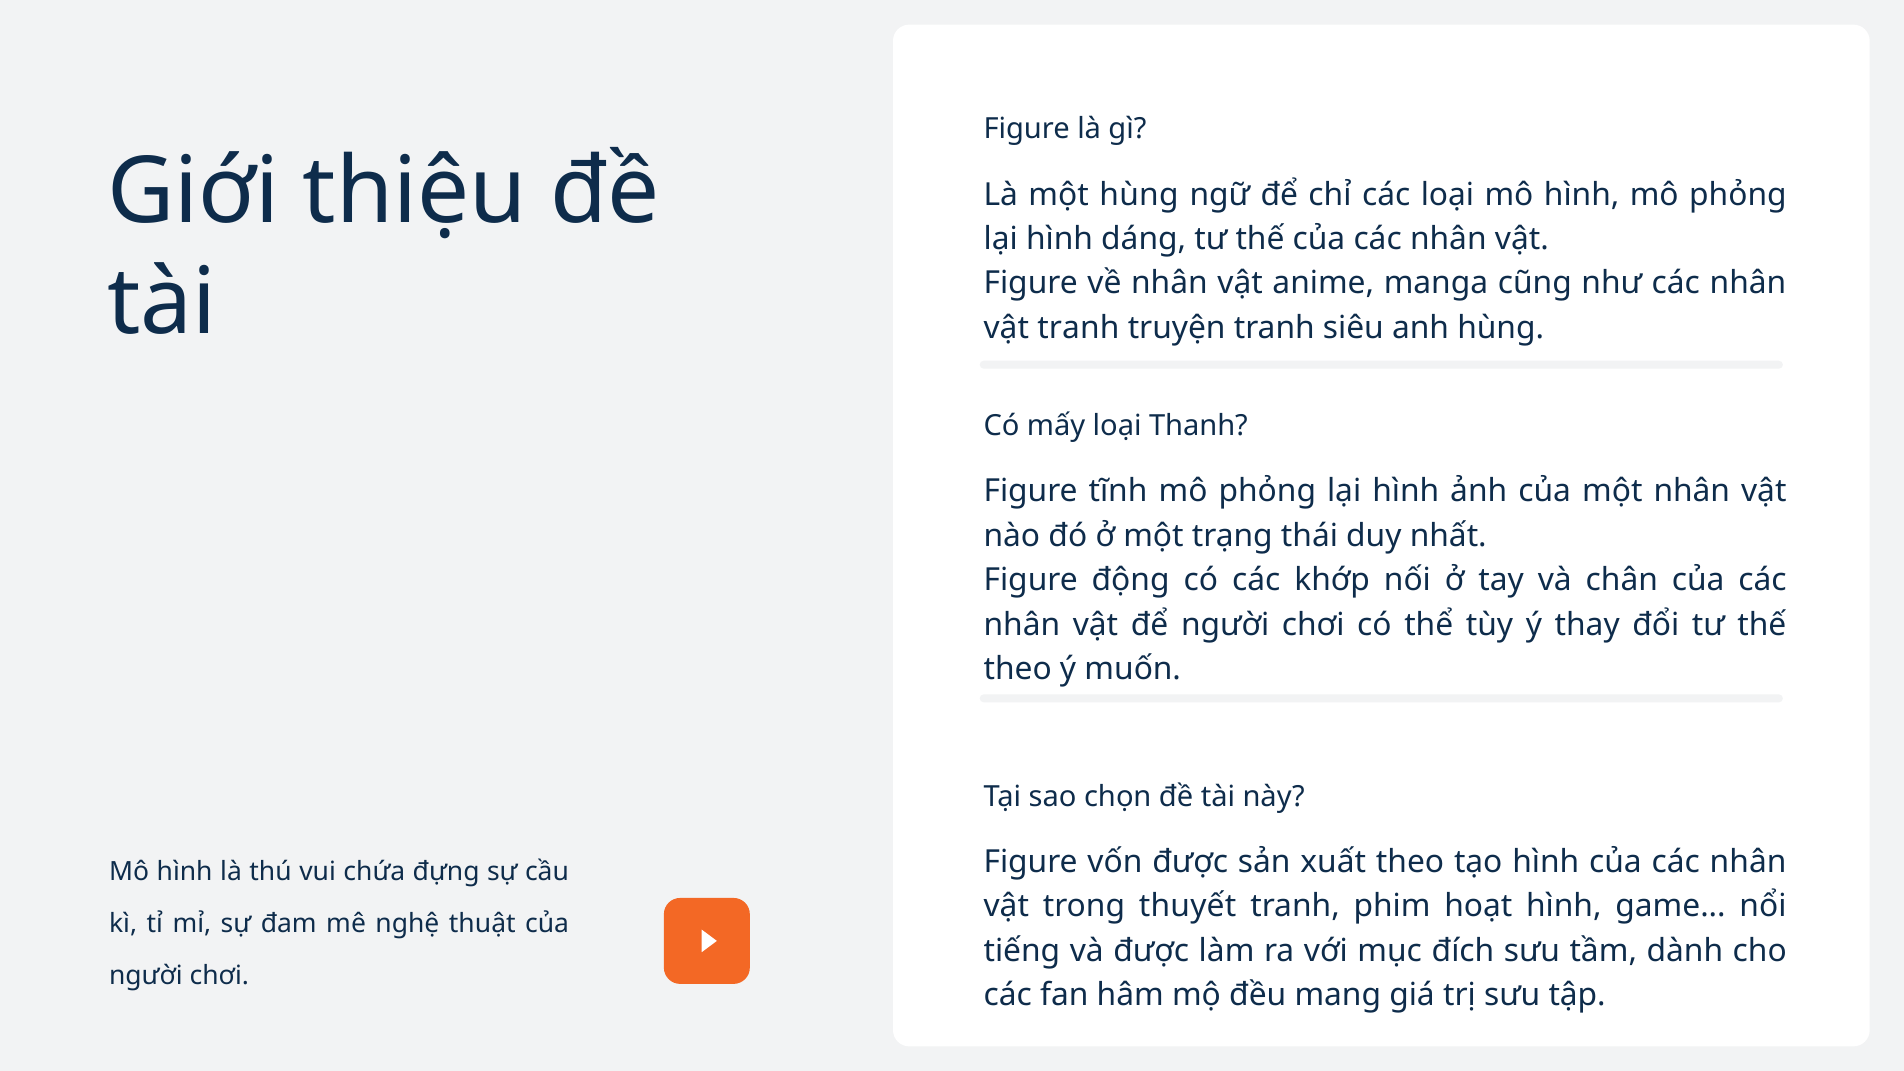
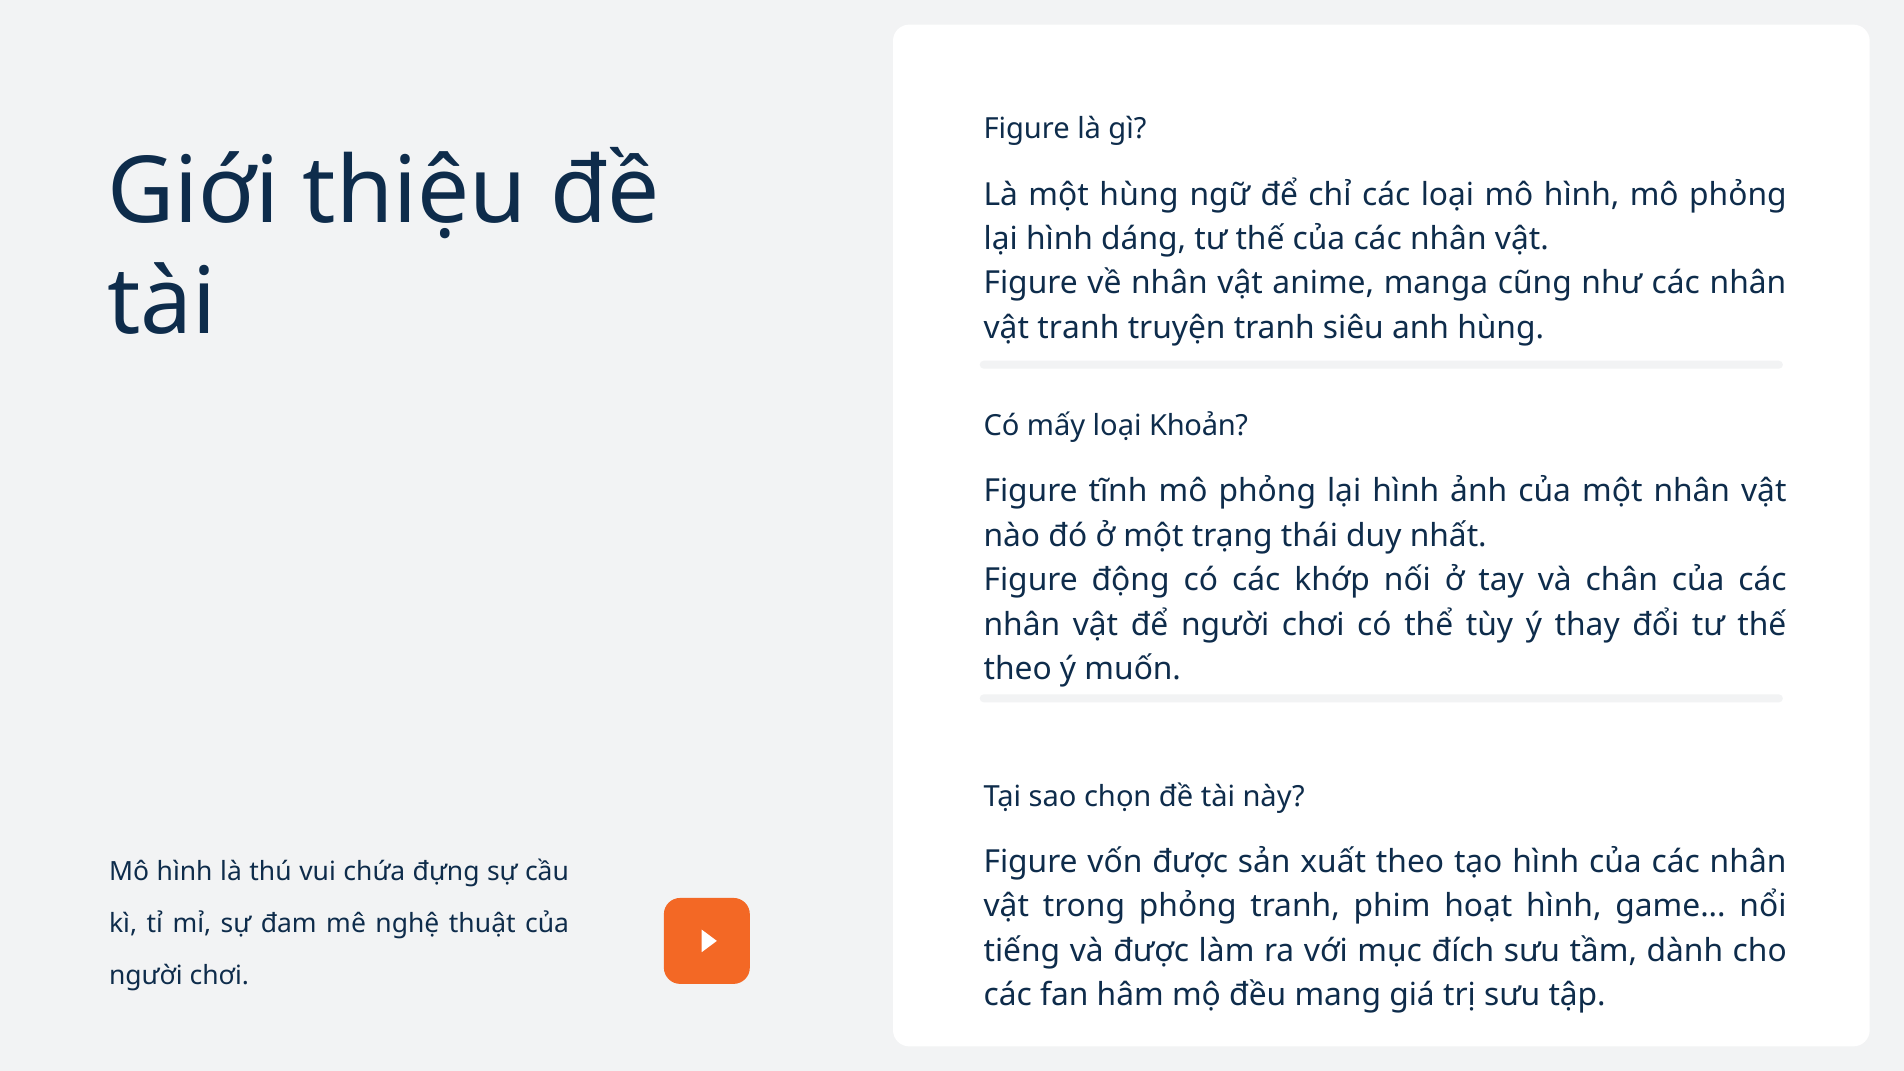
Thanh: Thanh -> Khoản
trong thuyết: thuyết -> phỏng
